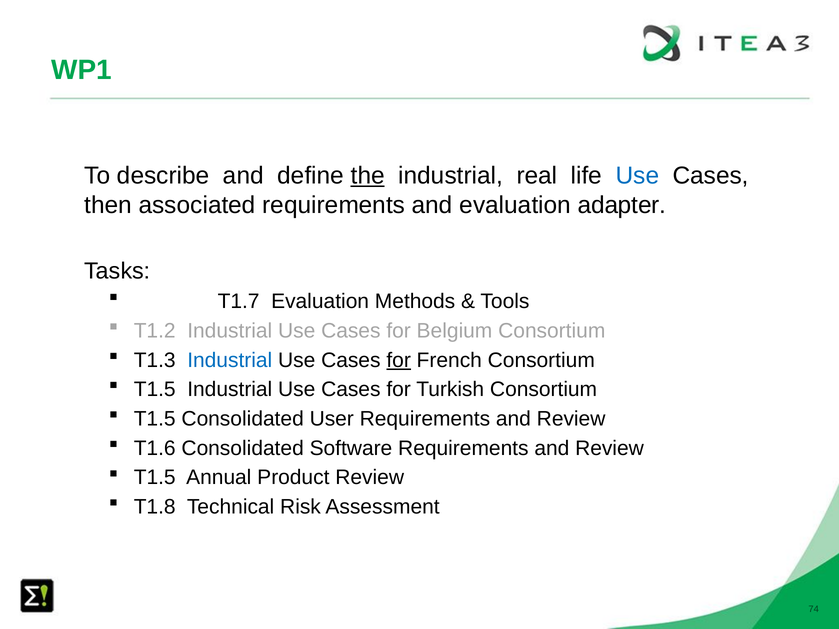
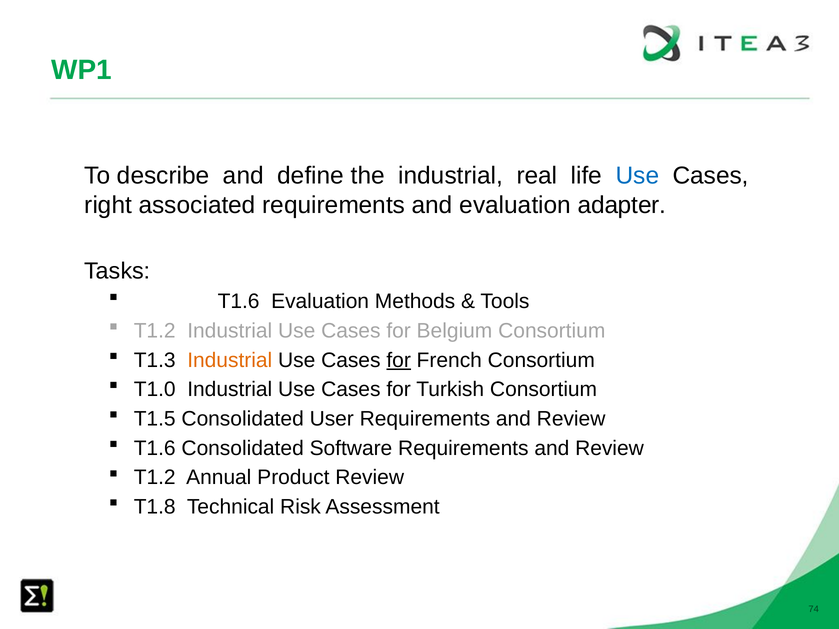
the underline: present -> none
then: then -> right
T1.7 at (239, 302): T1.7 -> T1.6
Industrial at (230, 360) colour: blue -> orange
T1.5 at (155, 390): T1.5 -> T1.0
T1.5 at (155, 478): T1.5 -> T1.2
